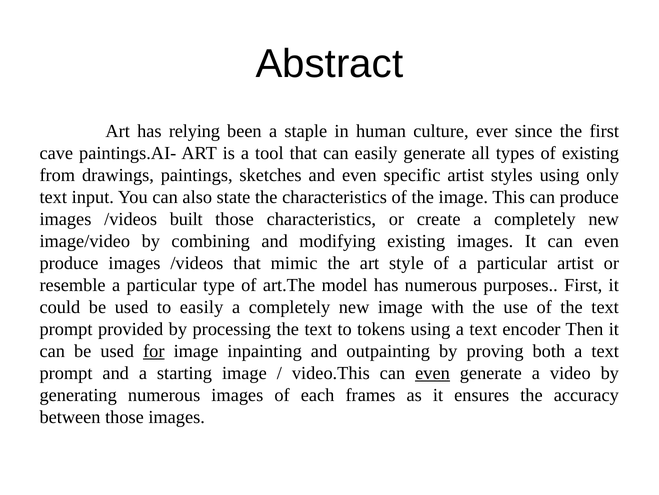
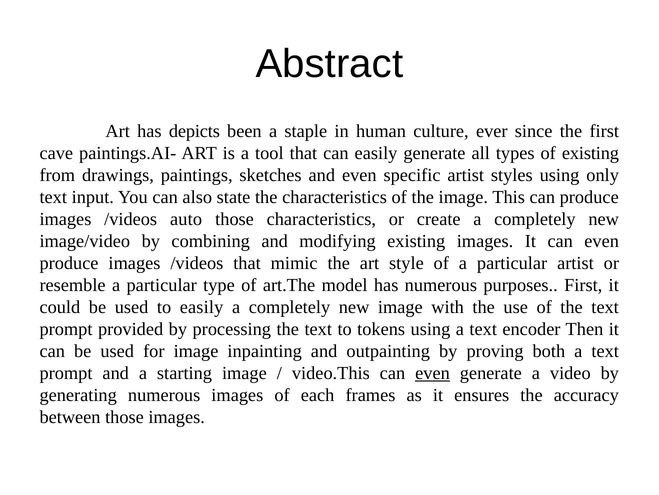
relying: relying -> depicts
built: built -> auto
for underline: present -> none
